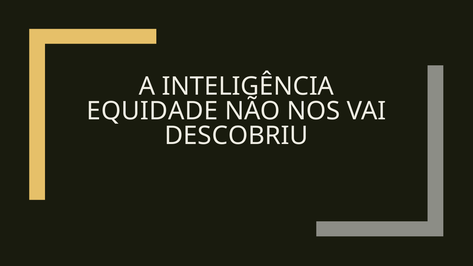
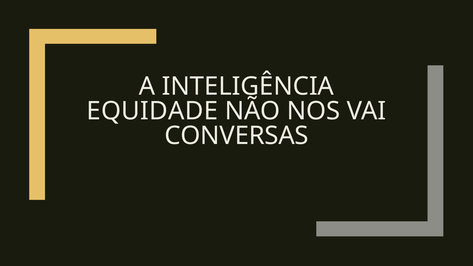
DESCOBRIU: DESCOBRIU -> CONVERSAS
